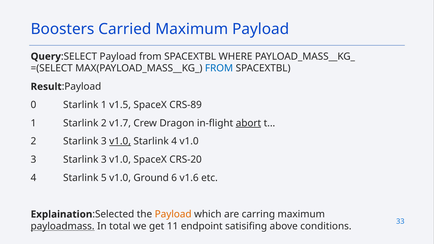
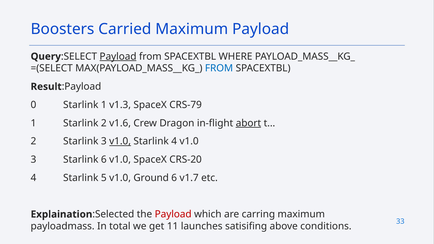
Payload at (118, 56) underline: none -> present
v1.5: v1.5 -> v1.3
CRS-89: CRS-89 -> CRS-79
v1.7: v1.7 -> v1.6
3 Starlink 3: 3 -> 6
v1.6: v1.6 -> v1.7
Payload at (173, 214) colour: orange -> red
payloadmass underline: present -> none
endpoint: endpoint -> launches
